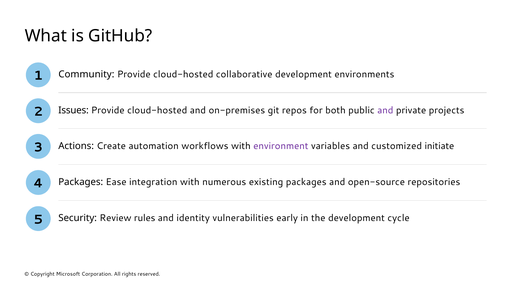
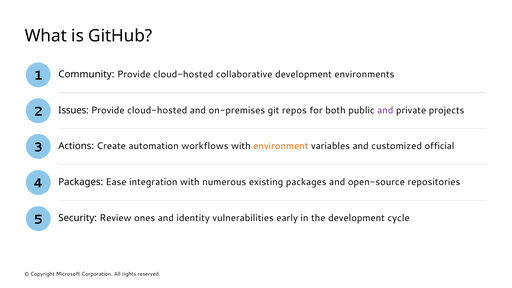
environment colour: purple -> orange
initiate: initiate -> official
rules: rules -> ones
